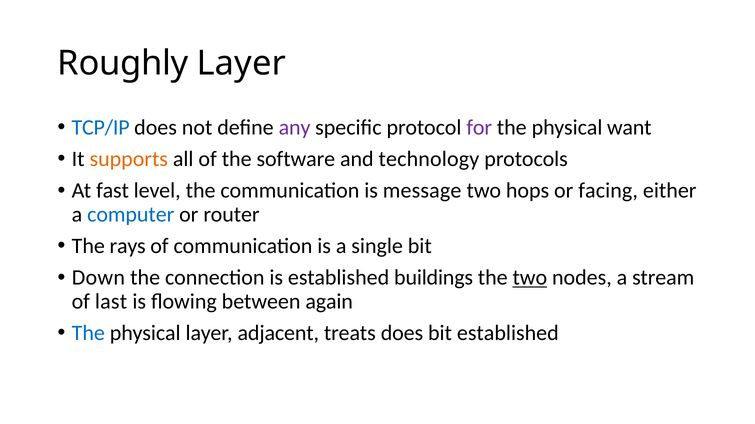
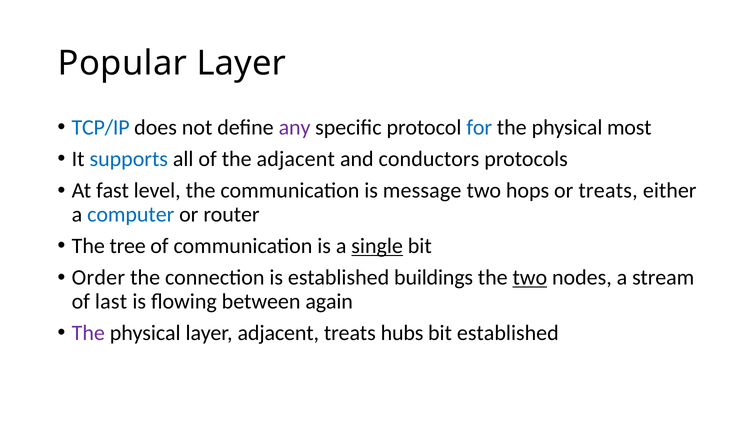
Roughly: Roughly -> Popular
for colour: purple -> blue
want: want -> most
supports colour: orange -> blue
the software: software -> adjacent
technology: technology -> conductors
or facing: facing -> treats
rays: rays -> tree
single underline: none -> present
Down: Down -> Order
The at (88, 334) colour: blue -> purple
treats does: does -> hubs
